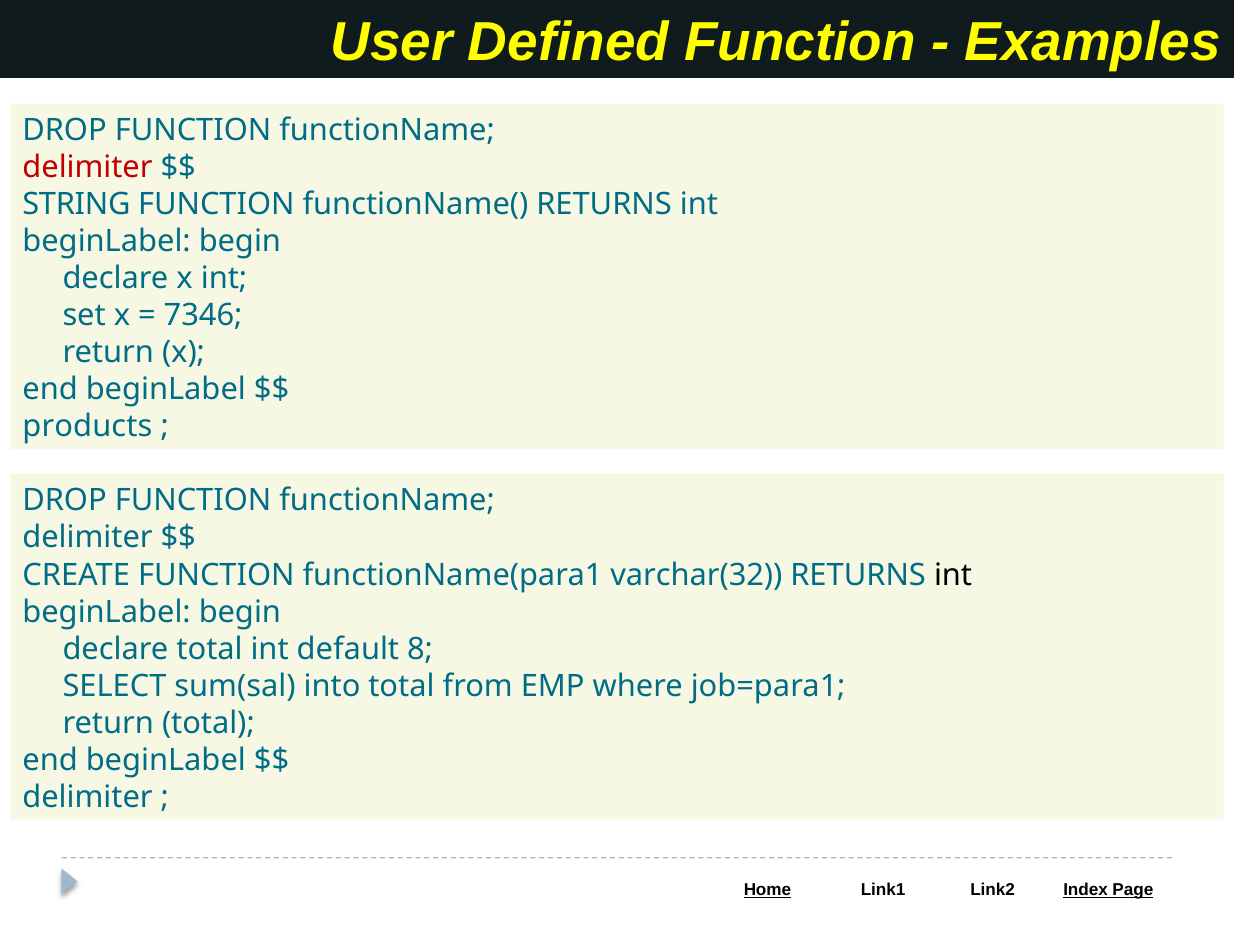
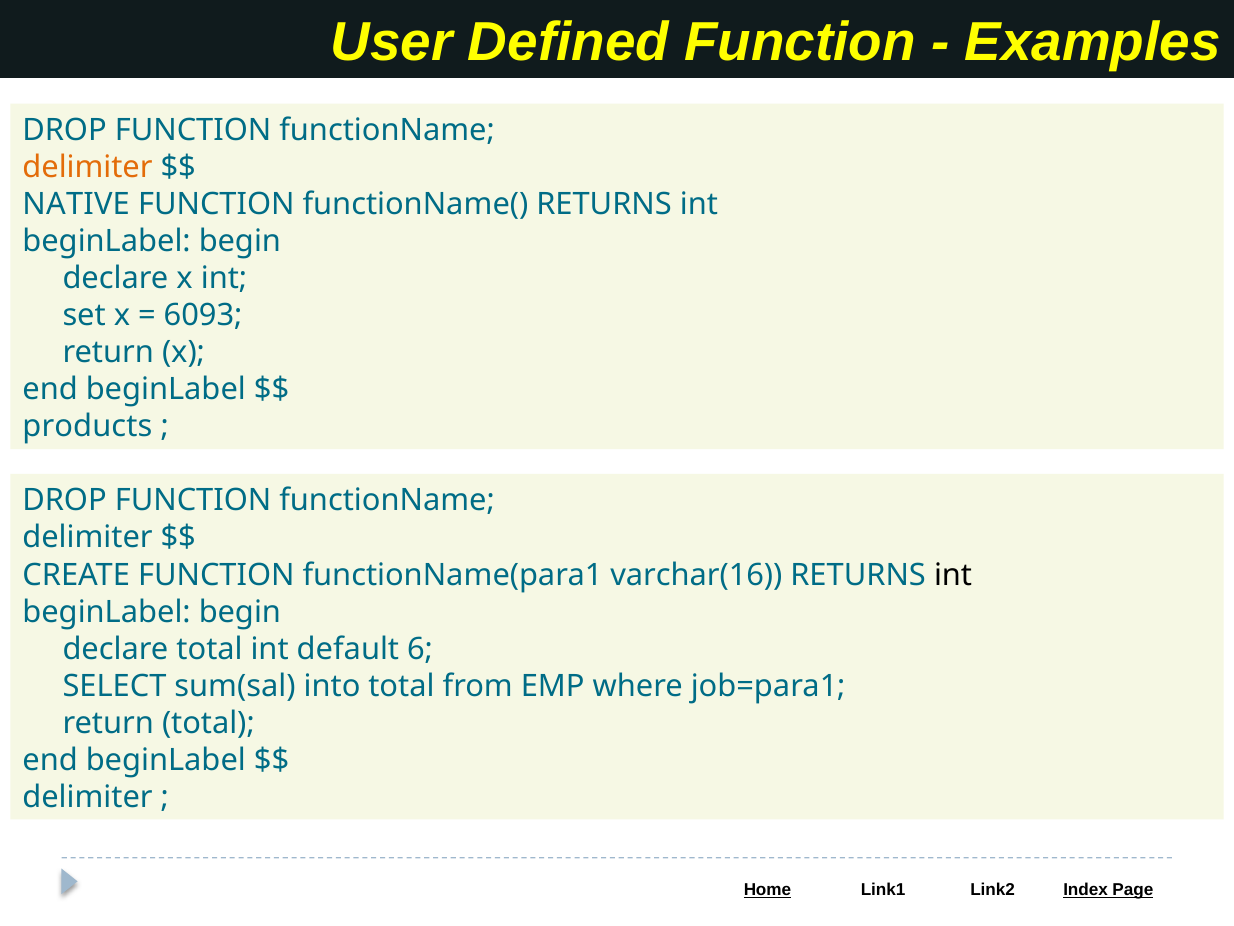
delimiter at (88, 167) colour: red -> orange
STRING: STRING -> NATIVE
7346: 7346 -> 6093
varchar(32: varchar(32 -> varchar(16
8: 8 -> 6
